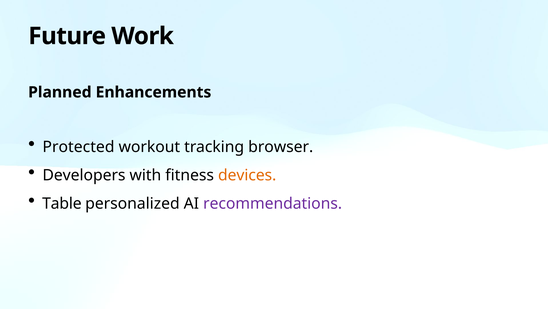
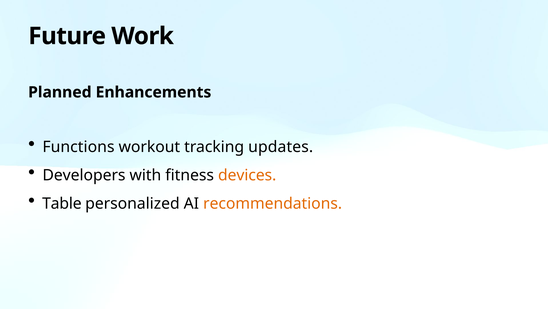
Protected: Protected -> Functions
browser: browser -> updates
recommendations colour: purple -> orange
